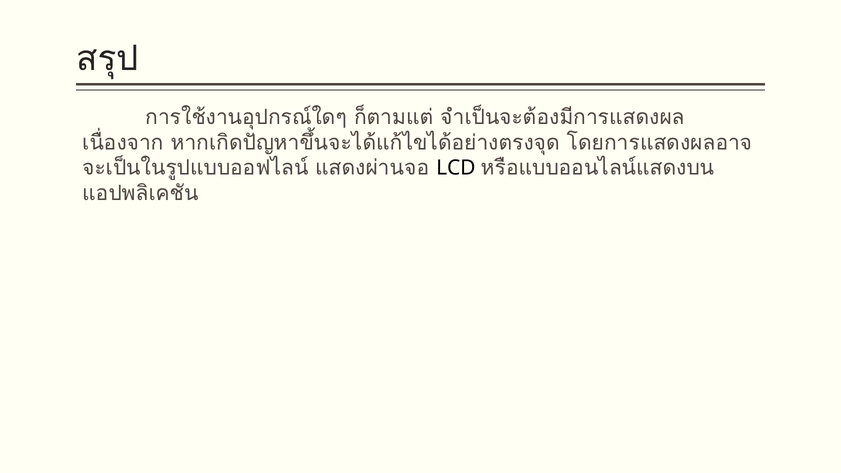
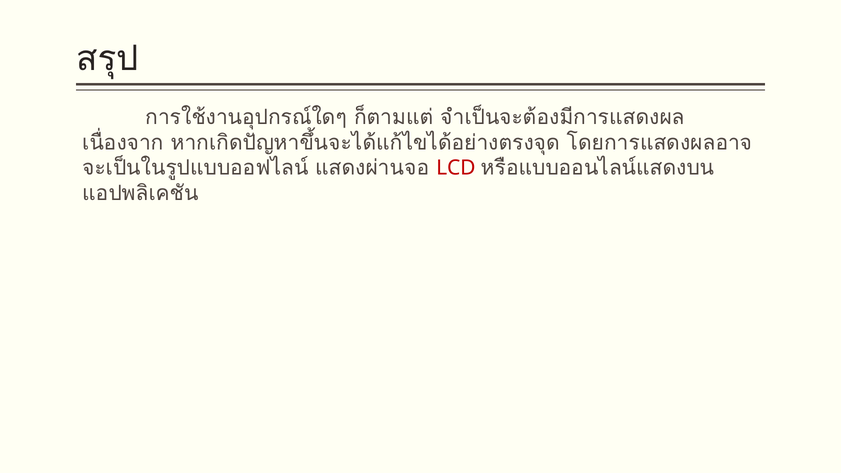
LCD colour: black -> red
